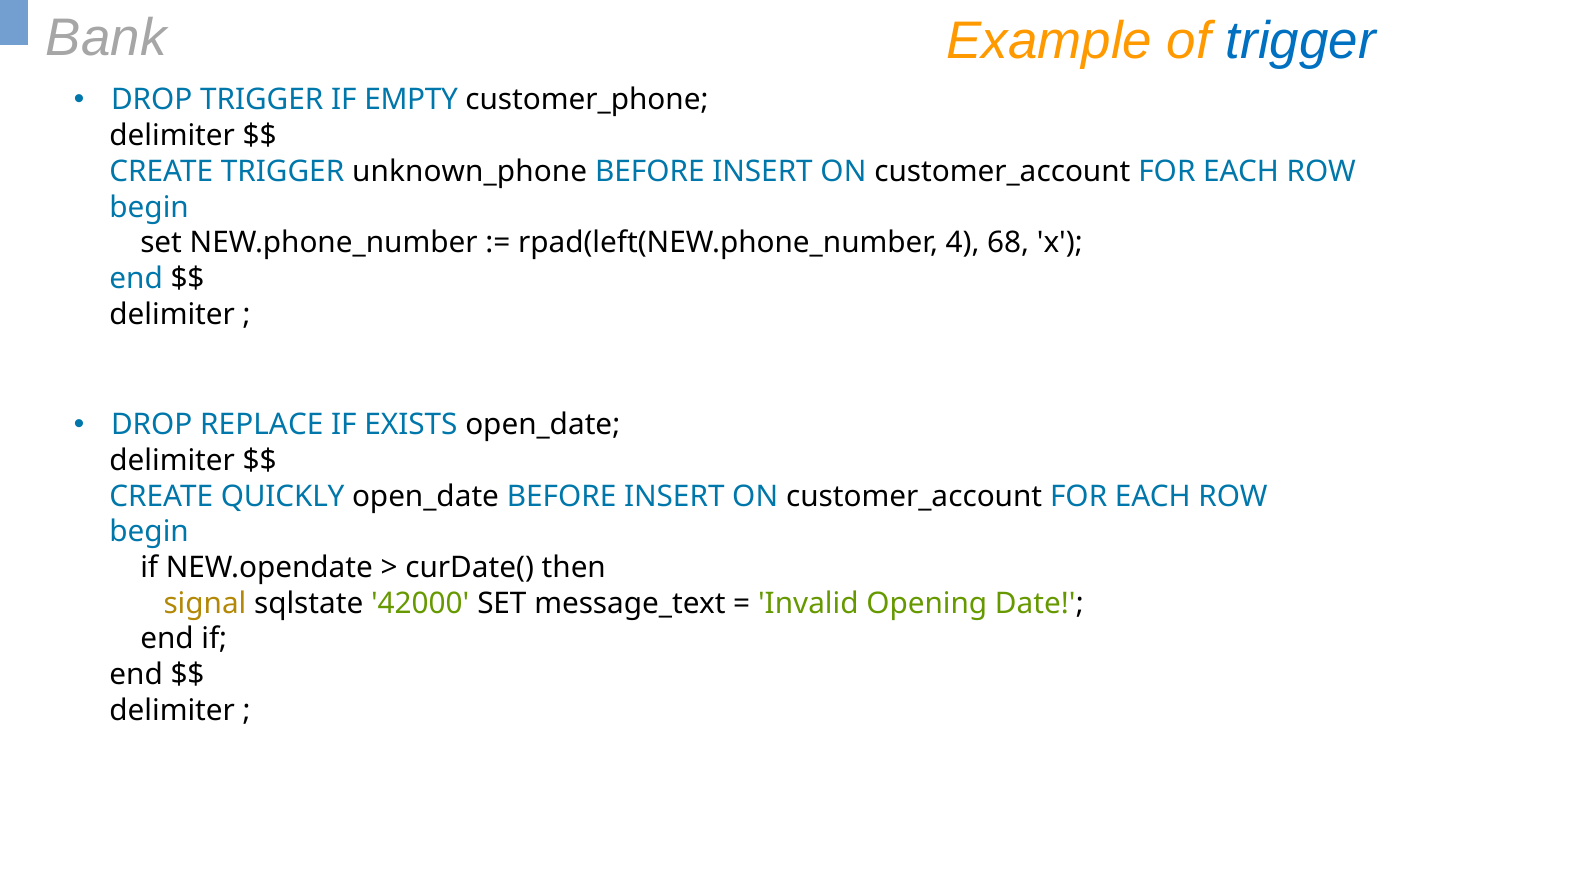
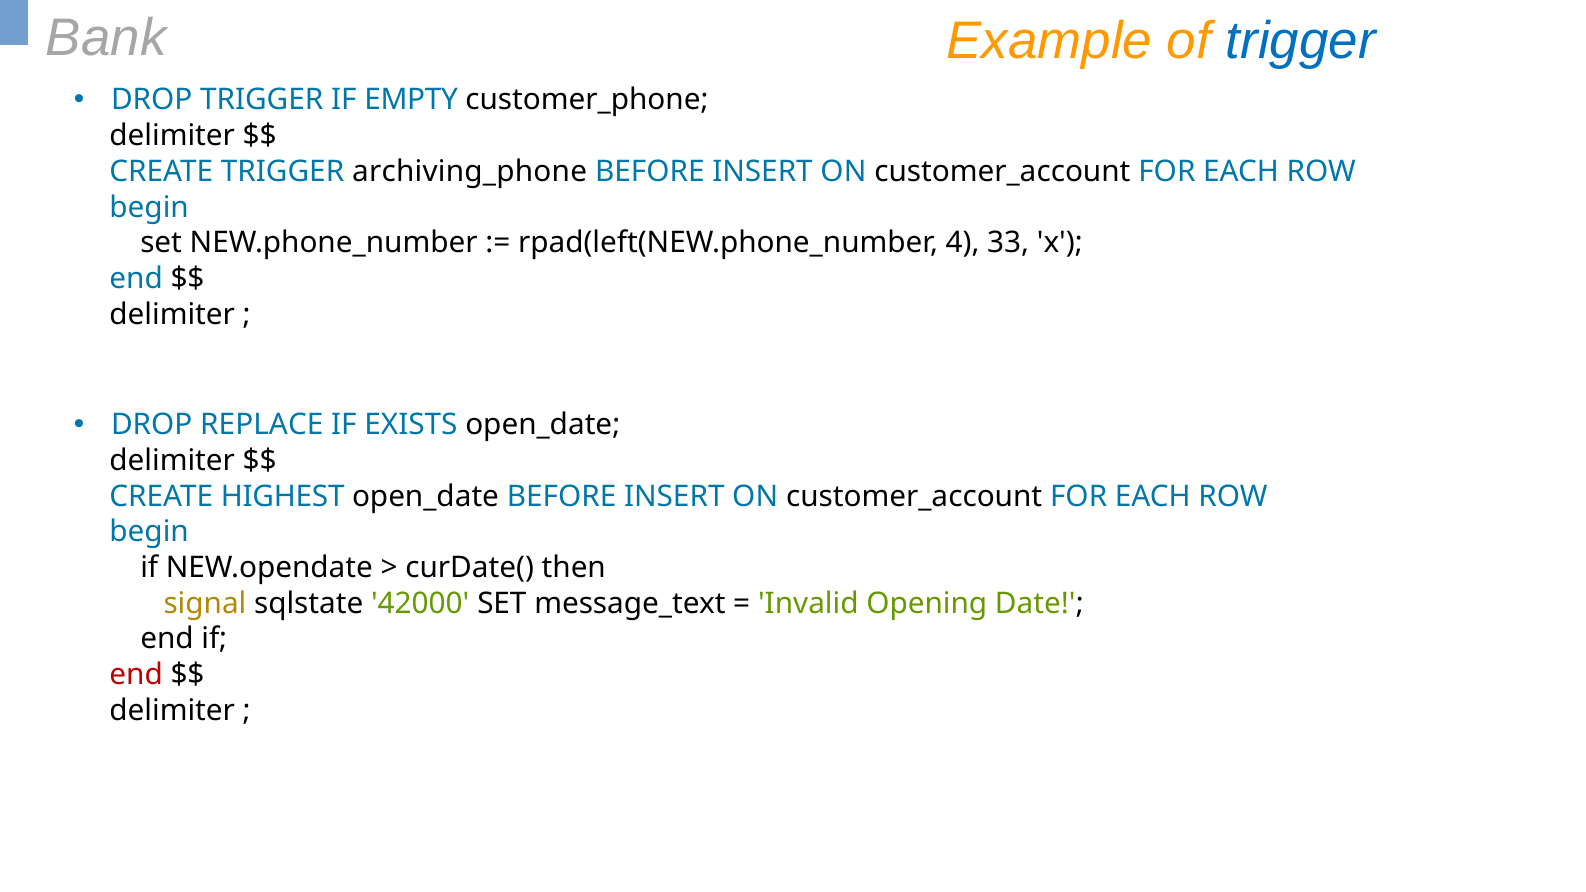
unknown_phone: unknown_phone -> archiving_phone
68: 68 -> 33
QUICKLY: QUICKLY -> HIGHEST
end at (136, 675) colour: black -> red
